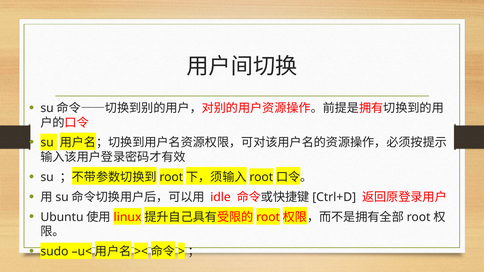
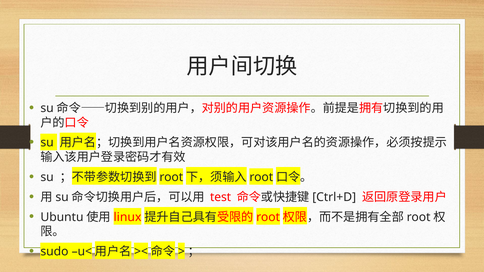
idle: idle -> test
